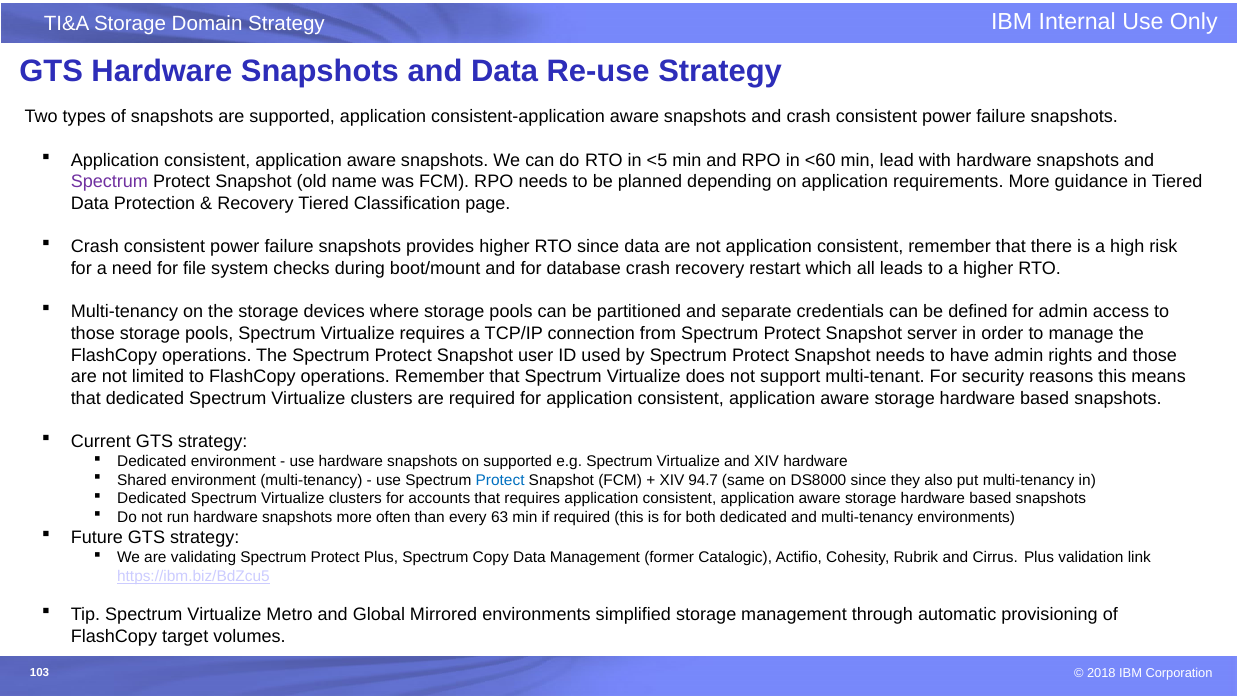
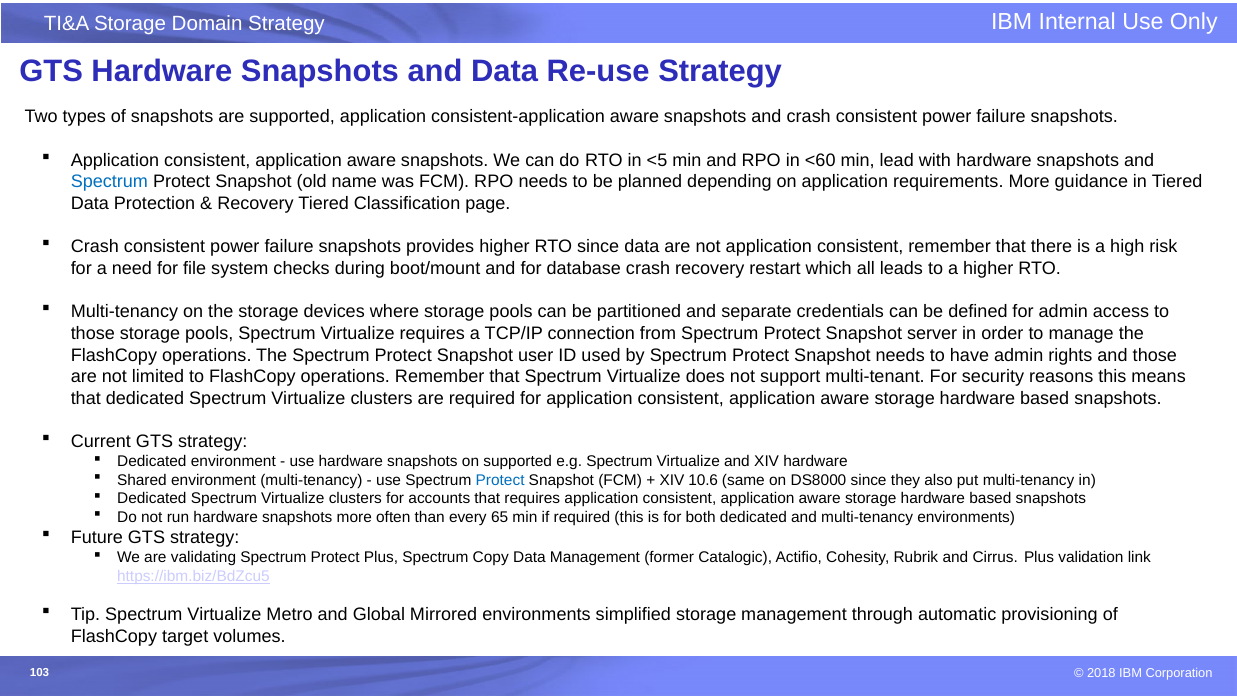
Spectrum at (109, 182) colour: purple -> blue
94.7: 94.7 -> 10.6
63: 63 -> 65
